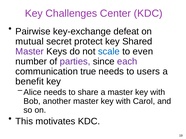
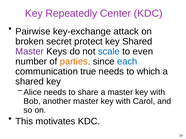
Challenges: Challenges -> Repeatedly
defeat: defeat -> attack
mutual: mutual -> broken
parties colour: purple -> orange
each colour: purple -> blue
users: users -> which
benefit at (30, 82): benefit -> shared
